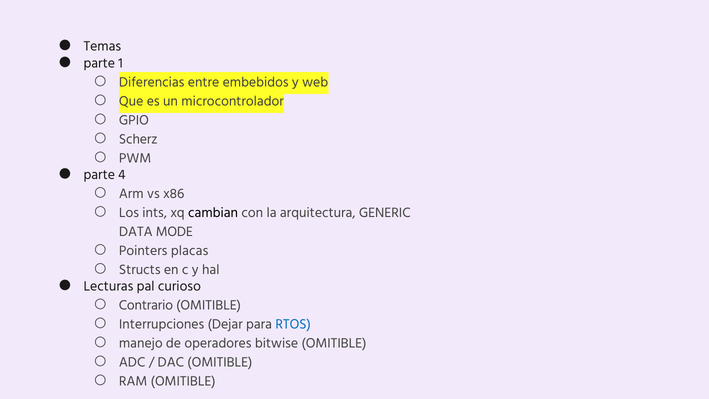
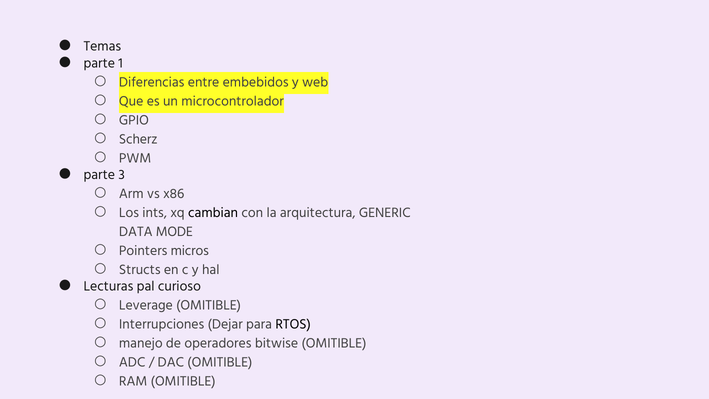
4: 4 -> 3
placas: placas -> micros
Contrario: Contrario -> Leverage
RTOS colour: blue -> black
